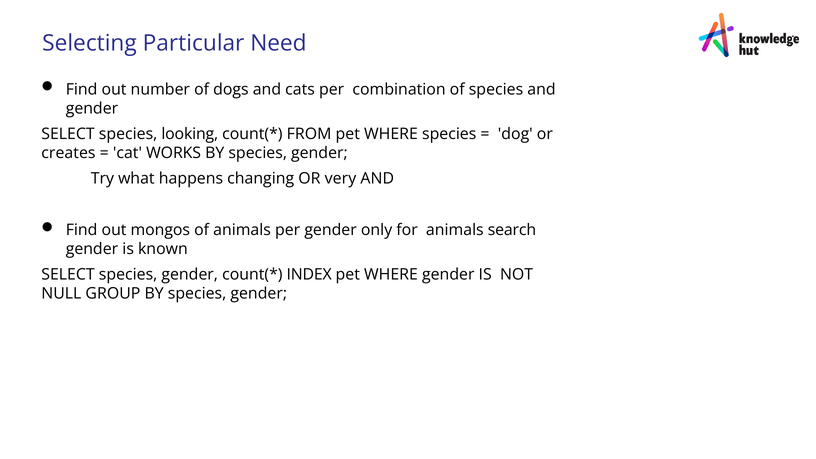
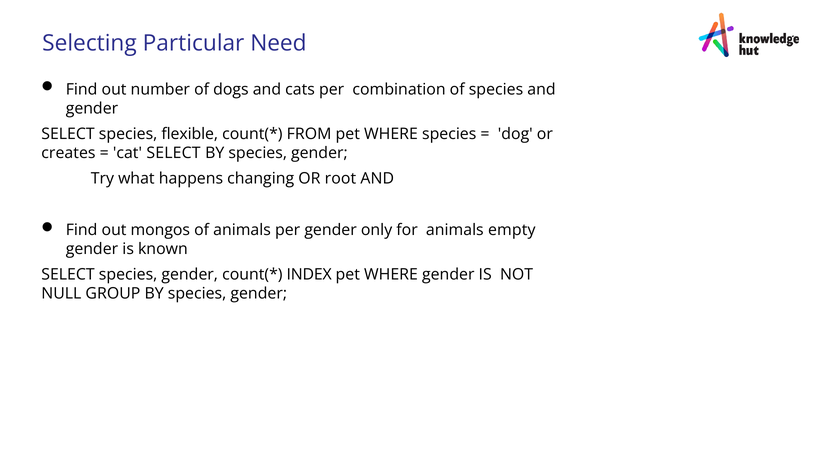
looking: looking -> flexible
cat WORKS: WORKS -> SELECT
very: very -> root
search: search -> empty
